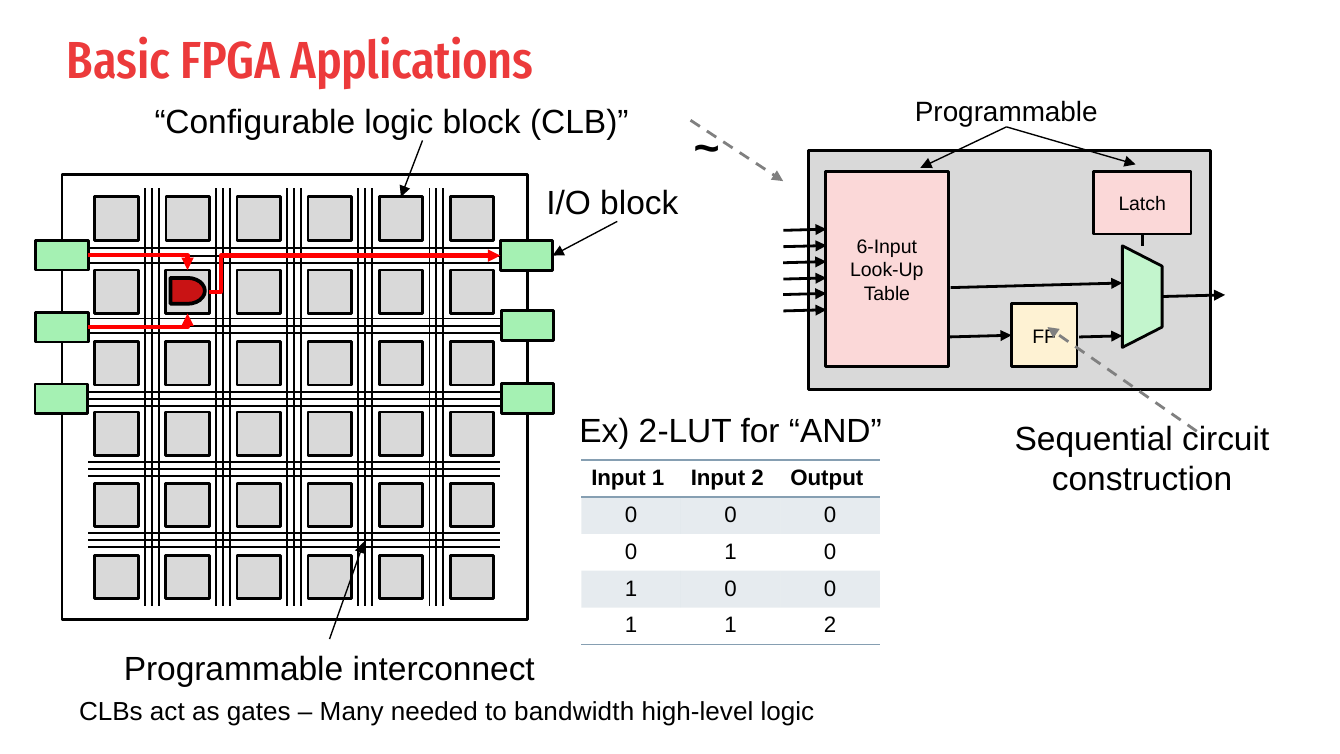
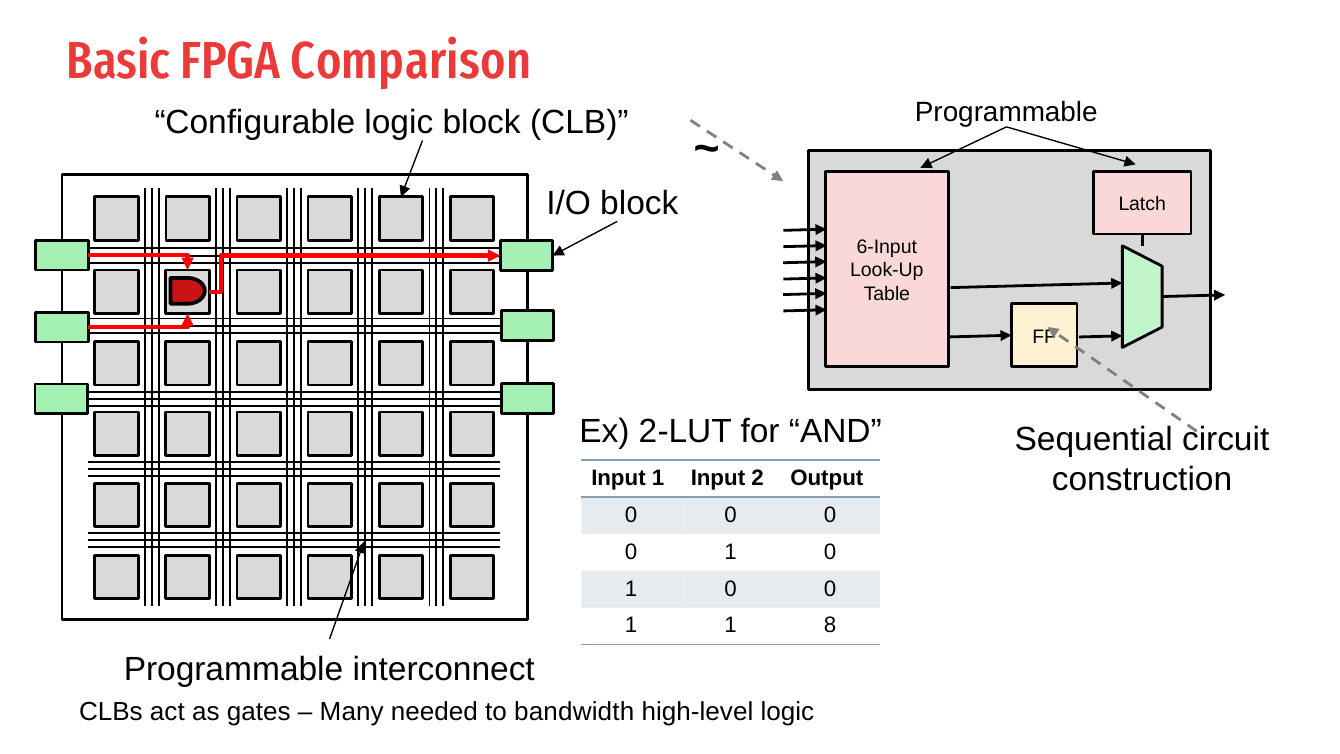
Applications: Applications -> Comparison
1 2: 2 -> 8
